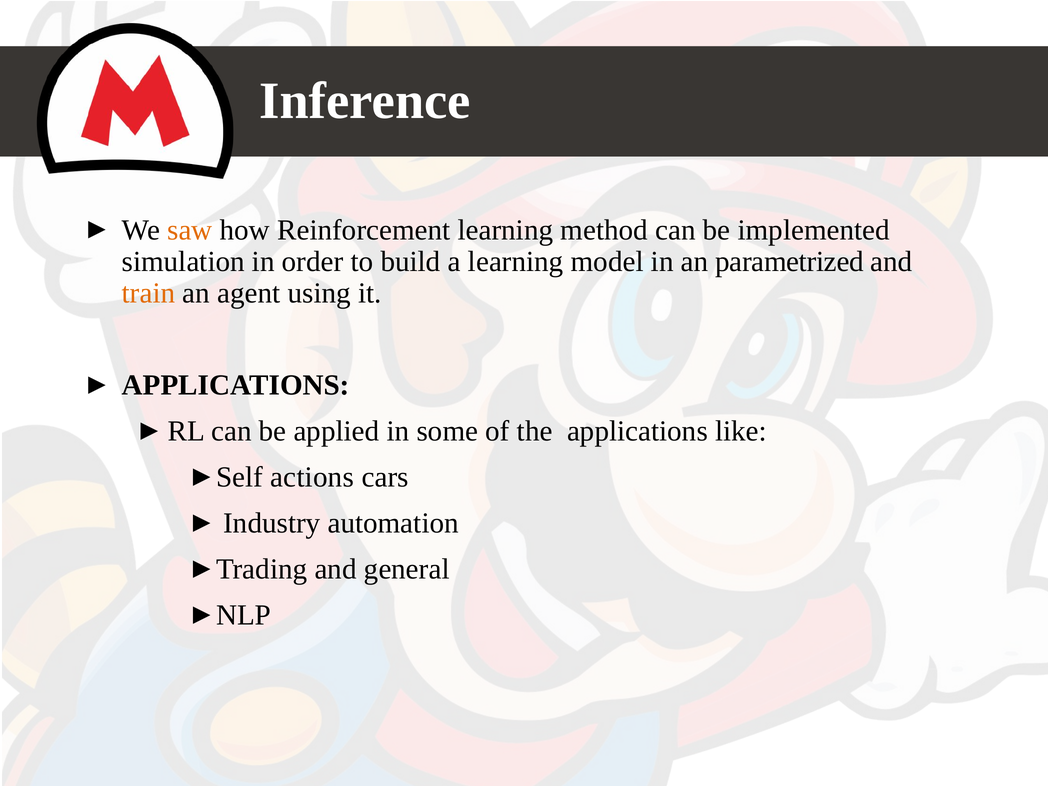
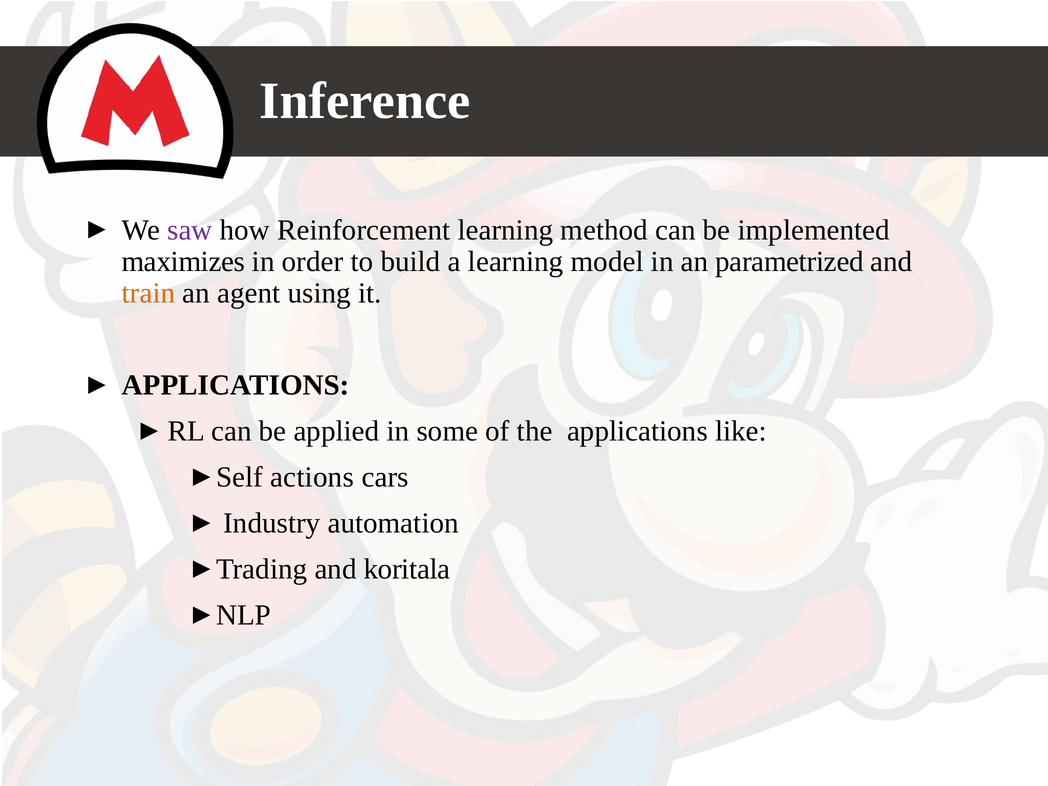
saw colour: orange -> purple
simulation: simulation -> maximizes
general: general -> koritala
